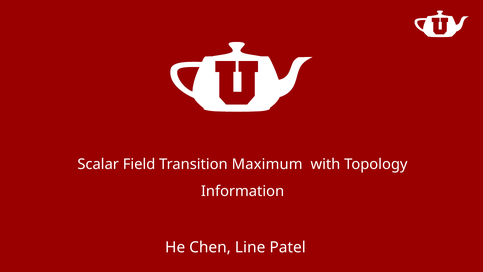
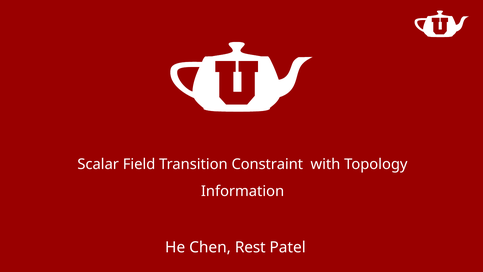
Maximum: Maximum -> Constraint
Line: Line -> Rest
